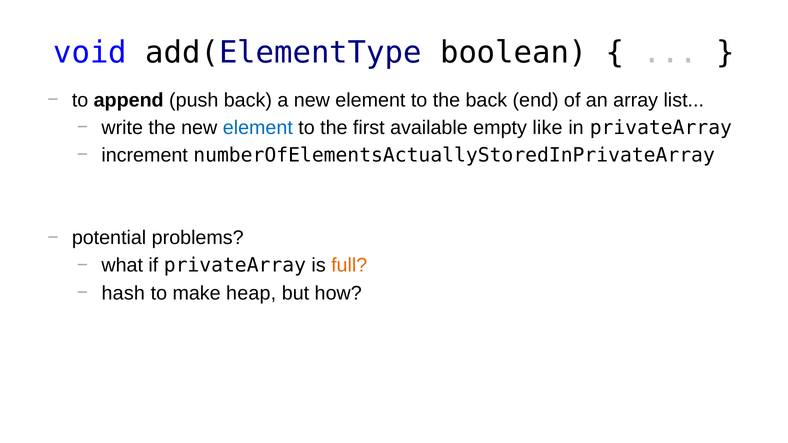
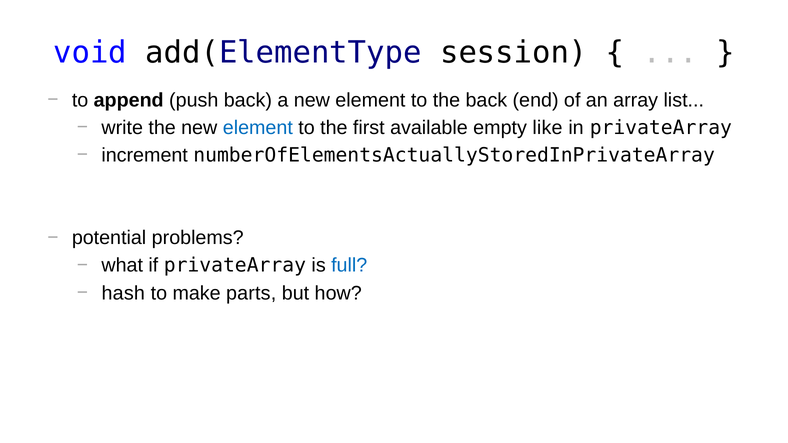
boolean: boolean -> session
full colour: orange -> blue
heap: heap -> parts
